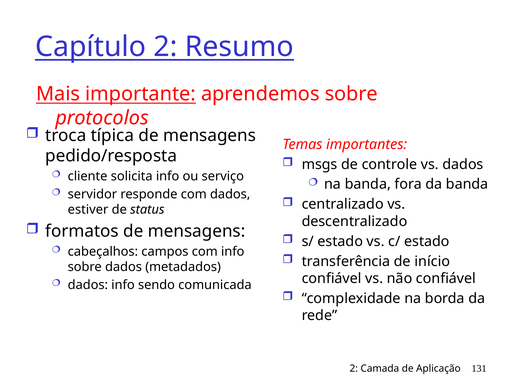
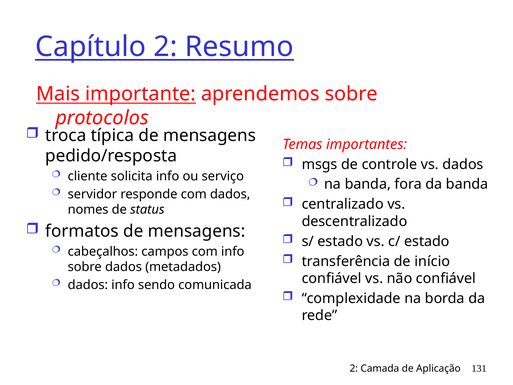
estiver: estiver -> nomes
